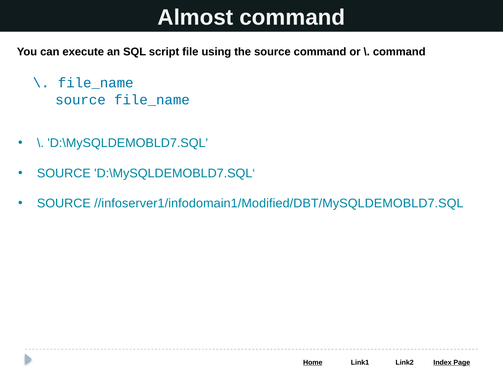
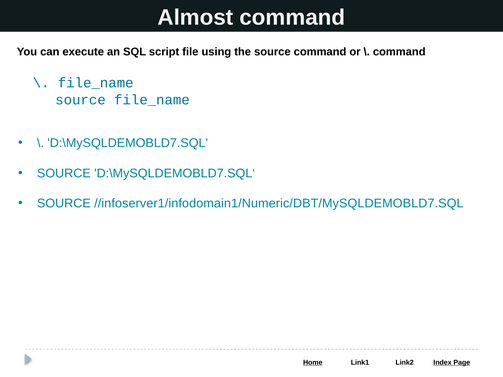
//infoserver1/infodomain1/Modified/DBT/MySQLDEMOBLD7.SQL: //infoserver1/infodomain1/Modified/DBT/MySQLDEMOBLD7.SQL -> //infoserver1/infodomain1/Numeric/DBT/MySQLDEMOBLD7.SQL
